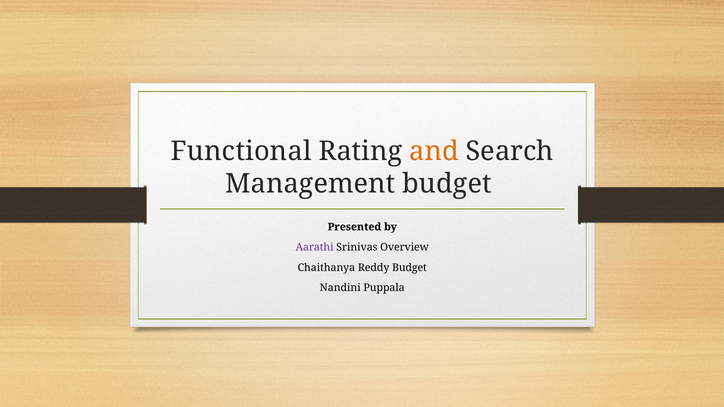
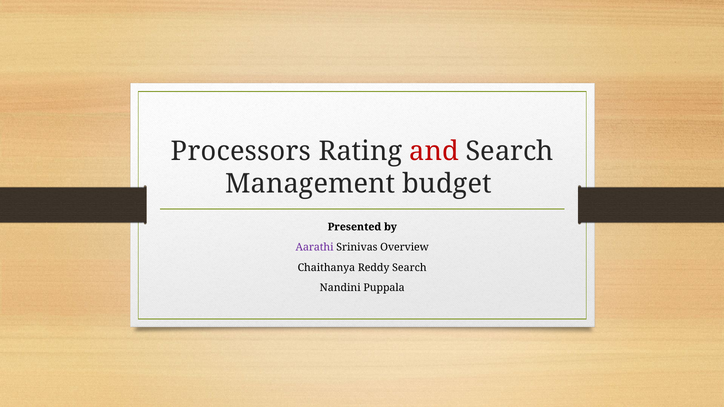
Functional: Functional -> Processors
and colour: orange -> red
Reddy Budget: Budget -> Search
